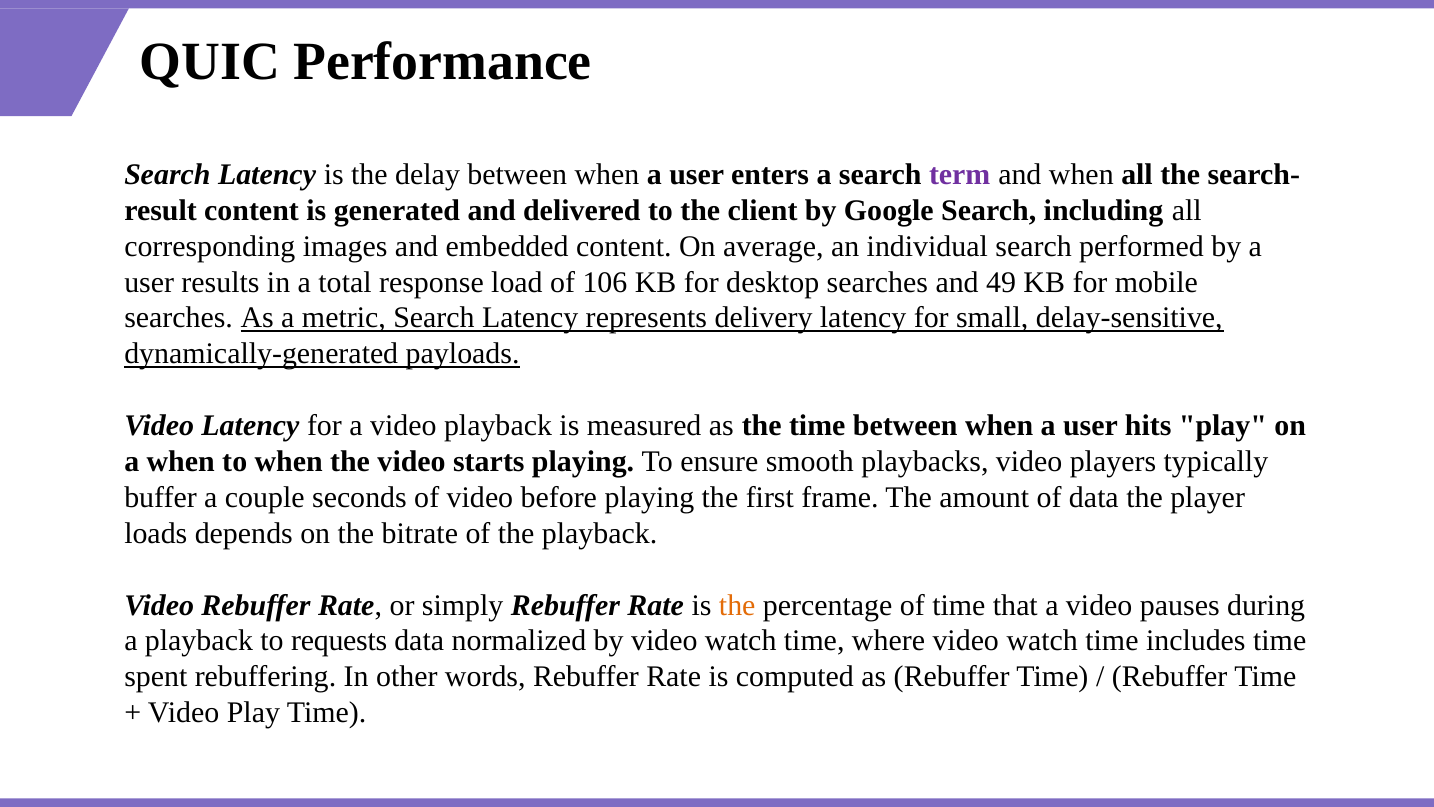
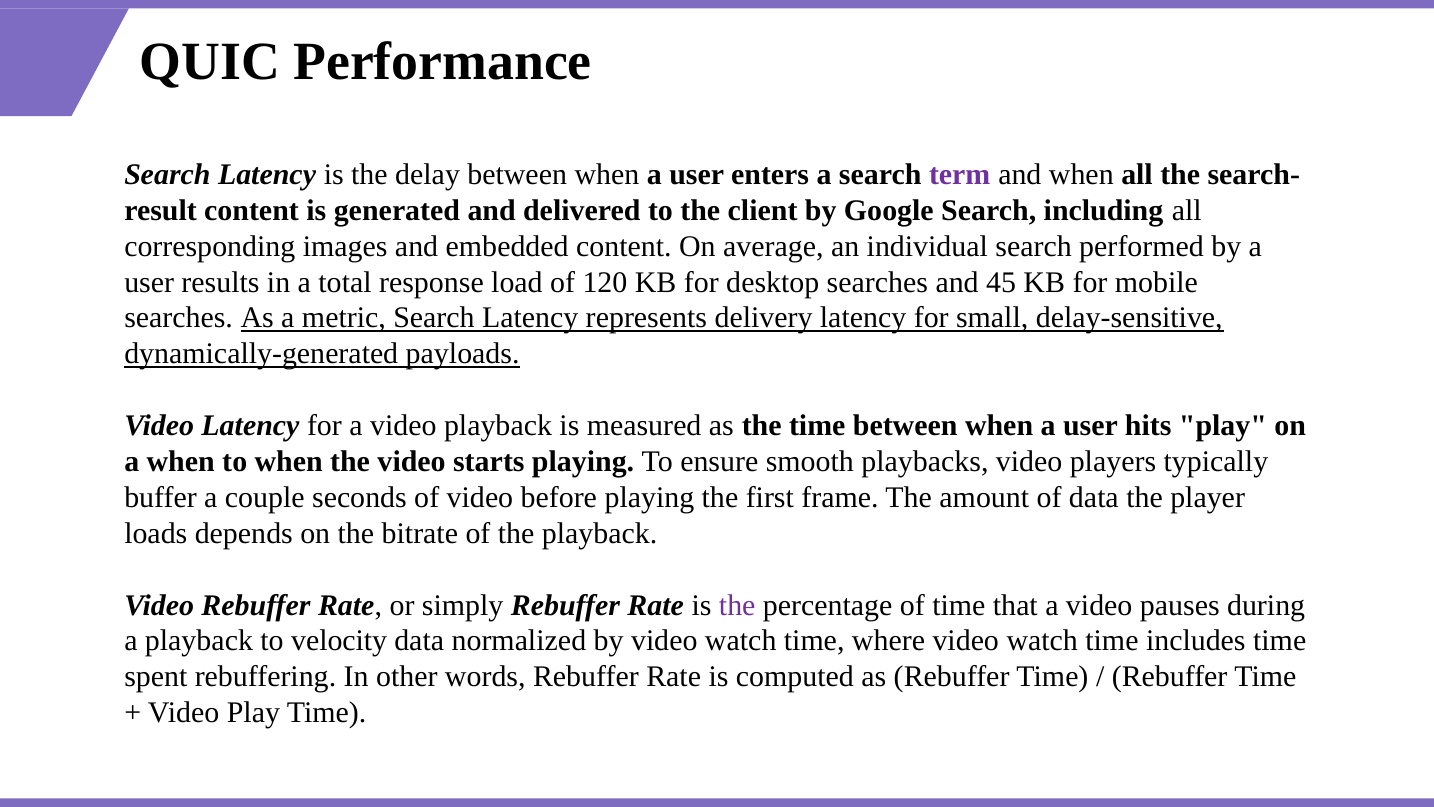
106: 106 -> 120
49: 49 -> 45
the at (737, 605) colour: orange -> purple
requests: requests -> velocity
